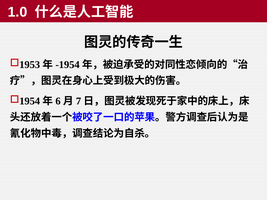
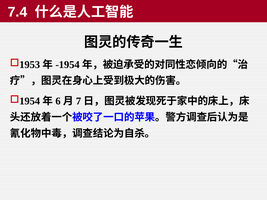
1.0: 1.0 -> 7.4
